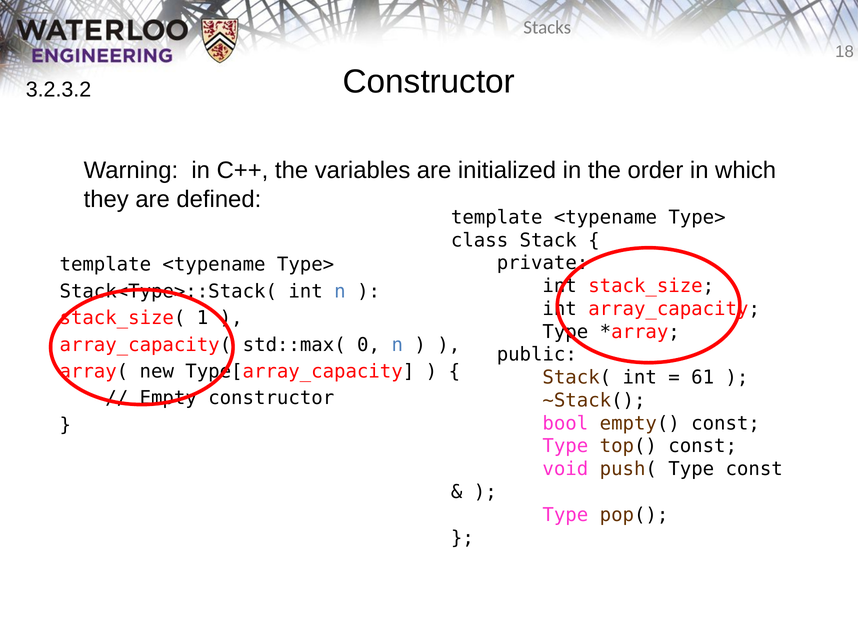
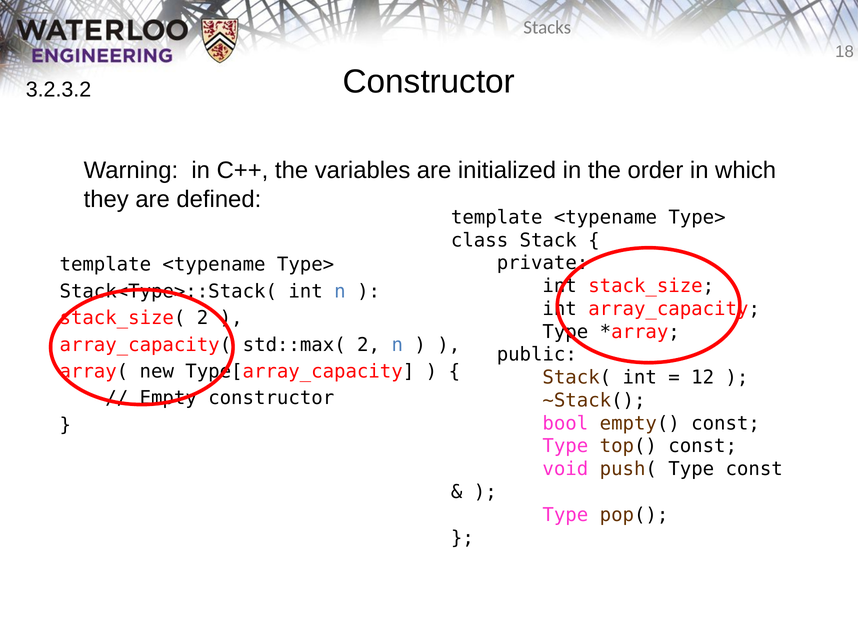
stack_size( 1: 1 -> 2
std::max( 0: 0 -> 2
61: 61 -> 12
